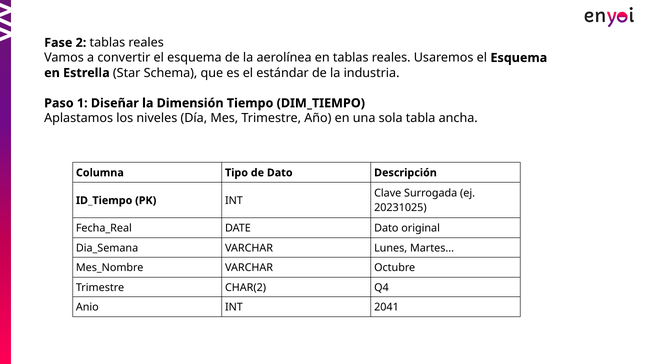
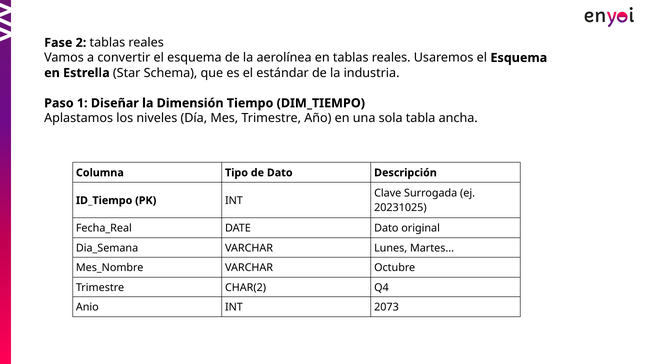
2041: 2041 -> 2073
